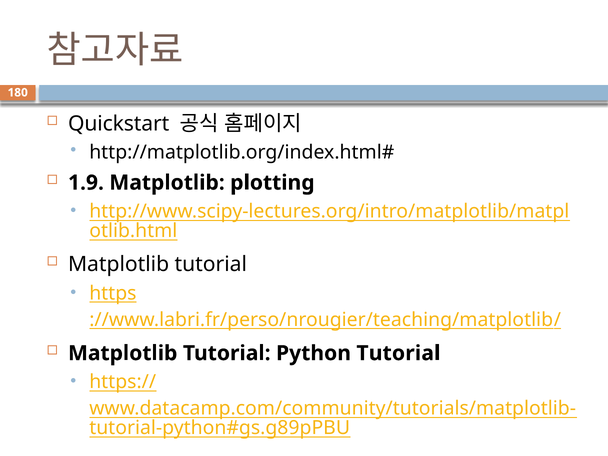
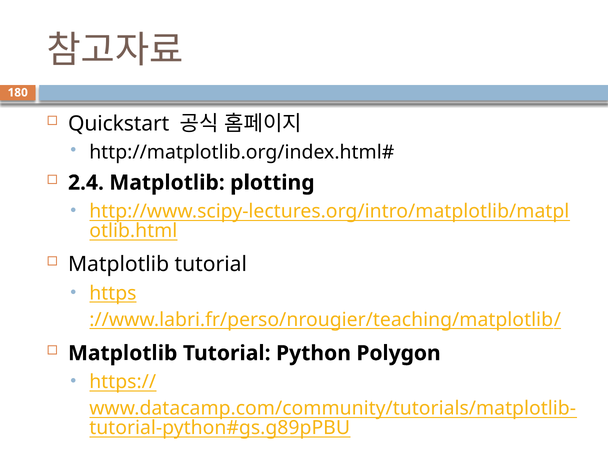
1.9: 1.9 -> 2.4
Python Tutorial: Tutorial -> Polygon
